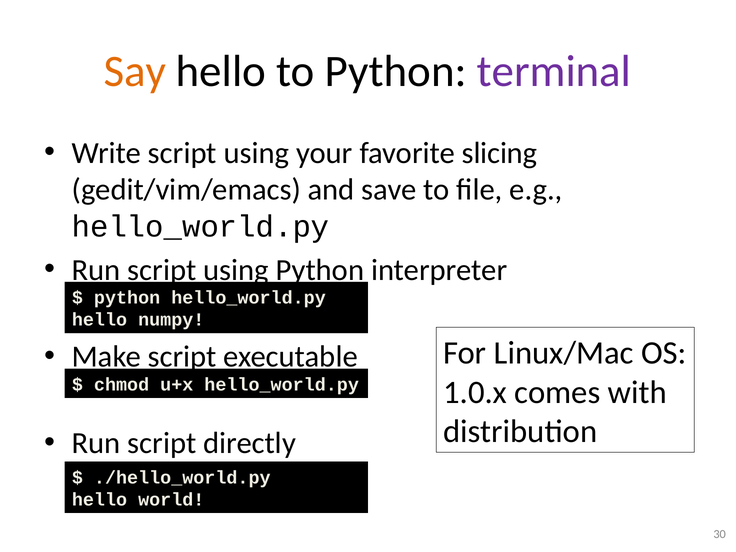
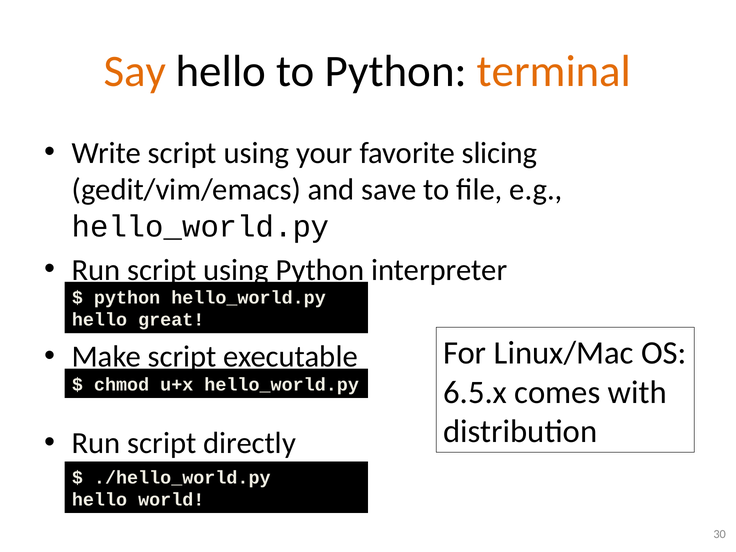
terminal colour: purple -> orange
numpy: numpy -> great
1.0.x: 1.0.x -> 6.5.x
